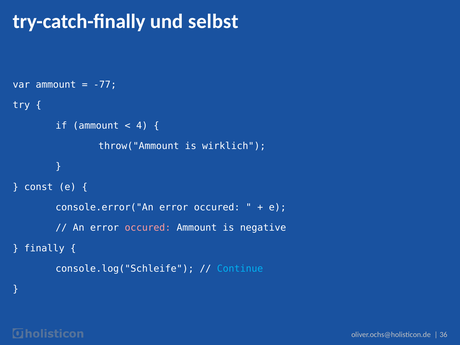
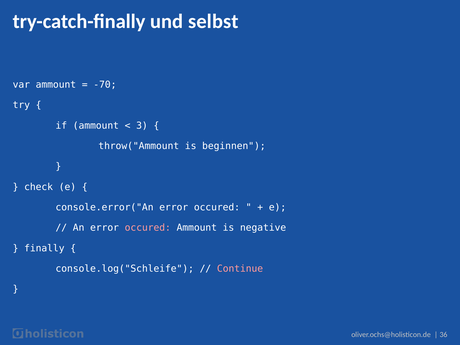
-77: -77 -> -70
4: 4 -> 3
wirklich: wirklich -> beginnen
const: const -> check
Continue colour: light blue -> pink
